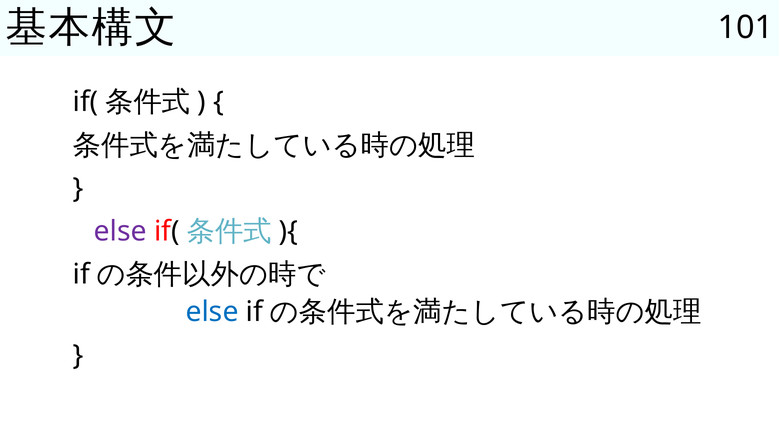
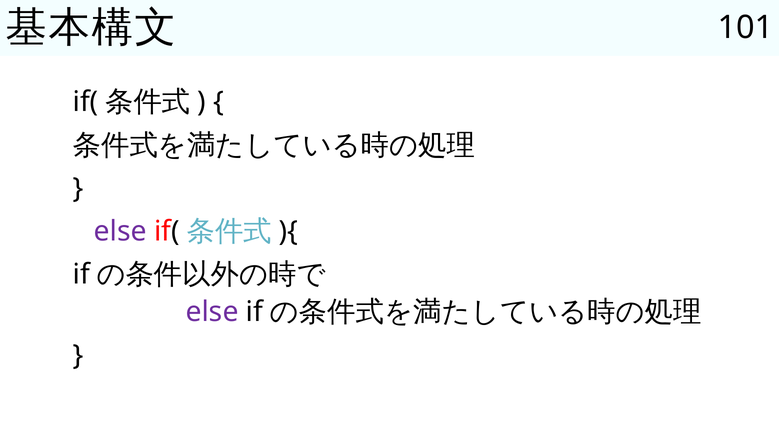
else at (212, 312) colour: blue -> purple
